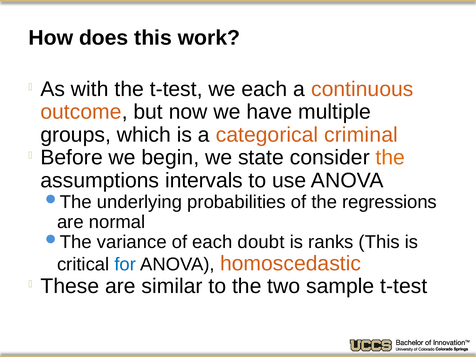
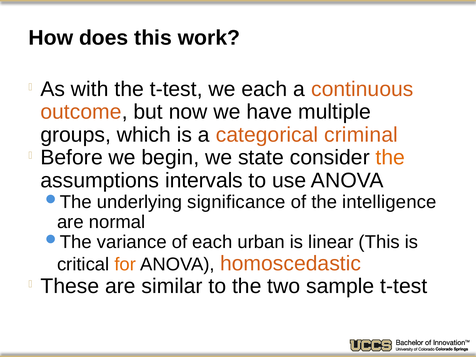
probabilities: probabilities -> significance
regressions: regressions -> intelligence
doubt: doubt -> urban
ranks: ranks -> linear
for colour: blue -> orange
